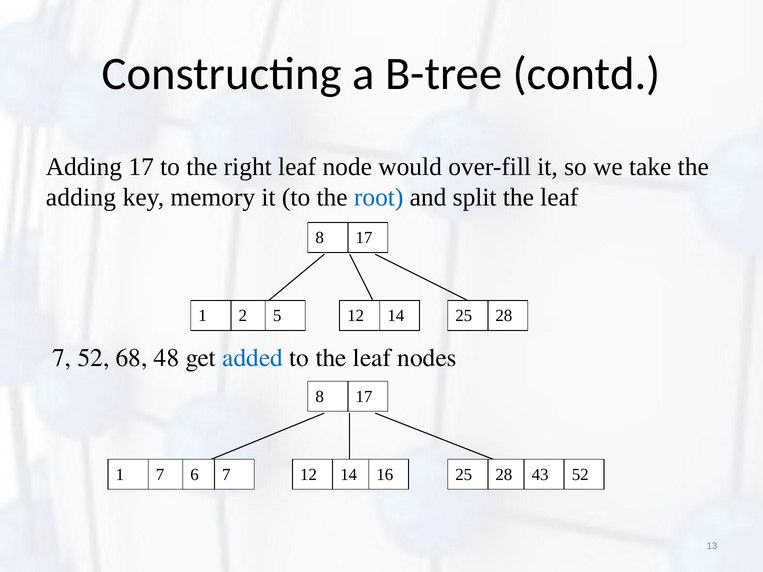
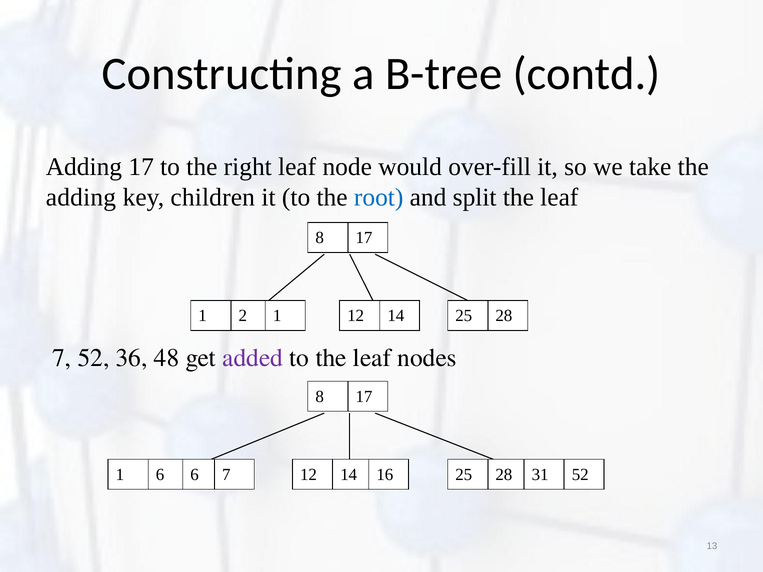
memory: memory -> children
2 5: 5 -> 1
68: 68 -> 36
added colour: blue -> purple
1 7: 7 -> 6
43: 43 -> 31
